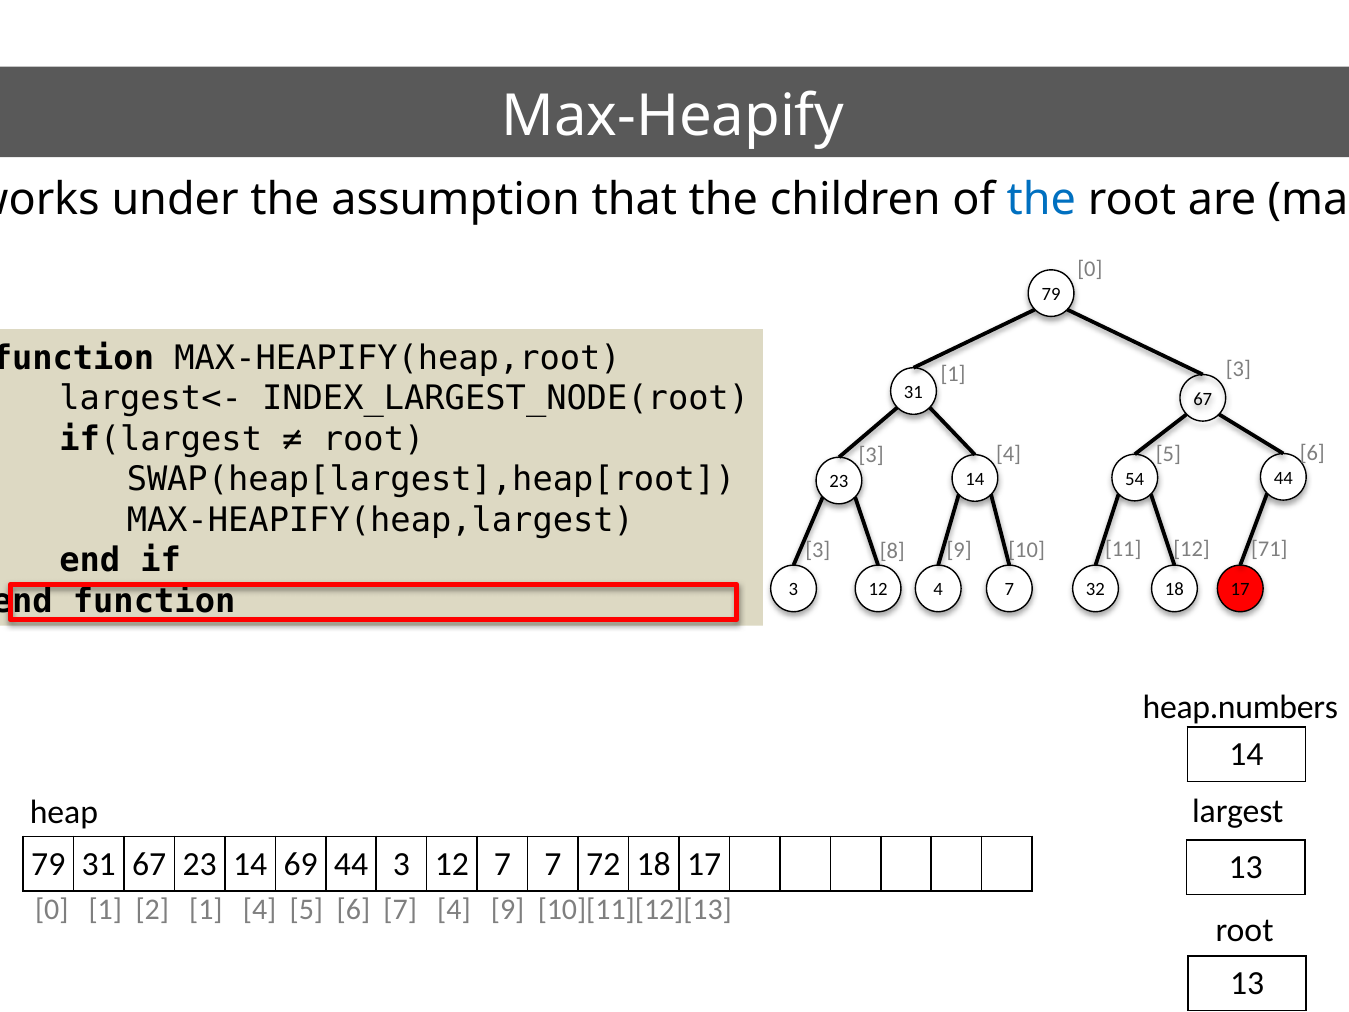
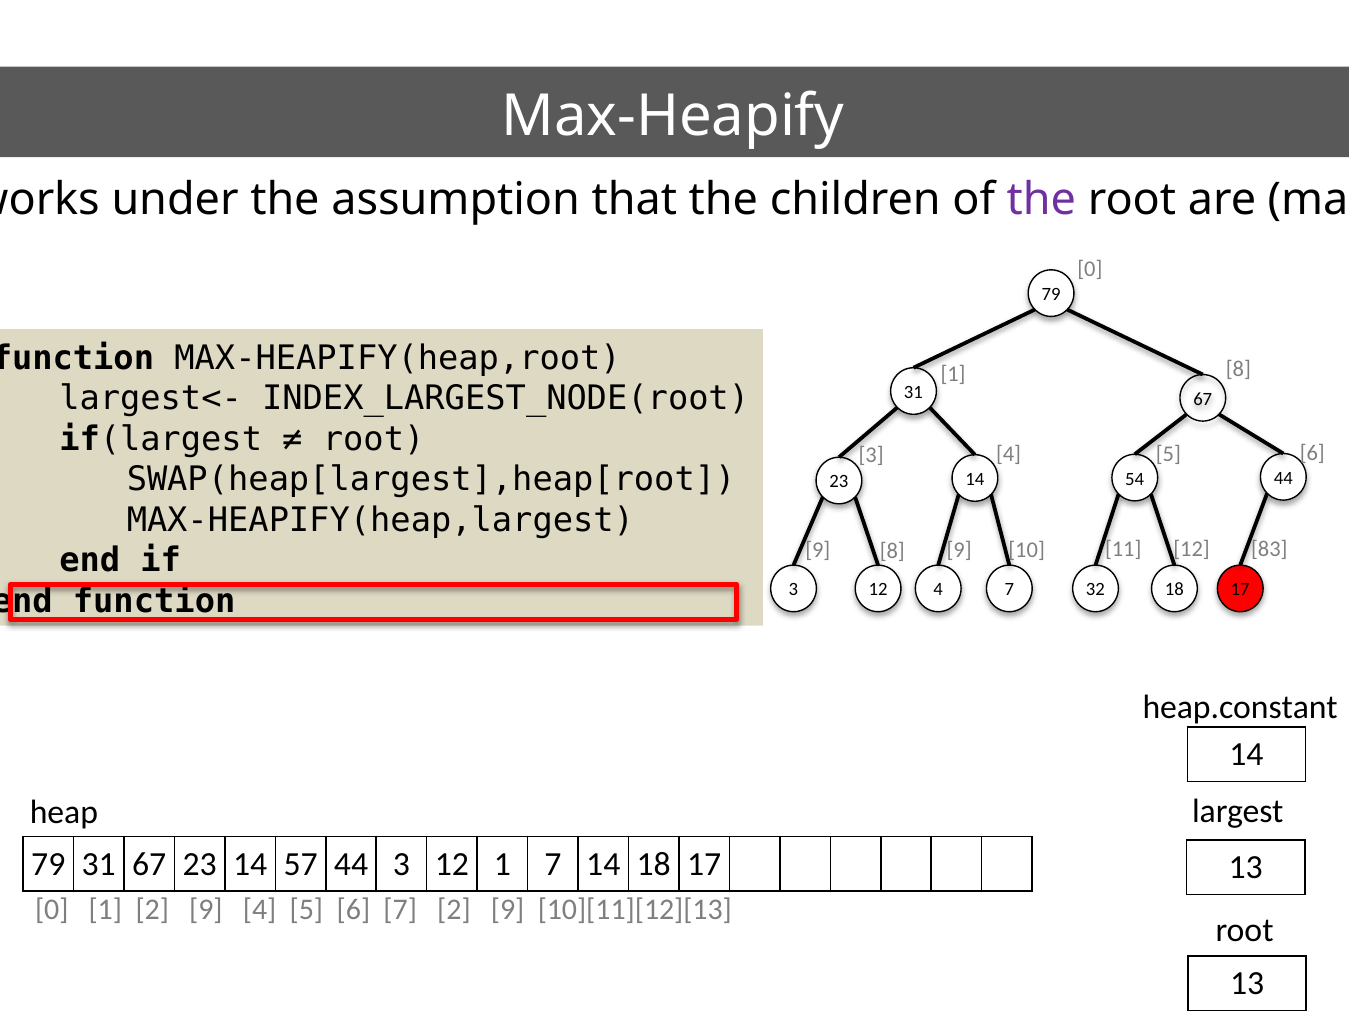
the at (1041, 200) colour: blue -> purple
1 3: 3 -> 8
3 at (818, 550): 3 -> 9
71: 71 -> 83
heap.numbers: heap.numbers -> heap.constant
69: 69 -> 57
12 7: 7 -> 1
7 72: 72 -> 14
1 2 1: 1 -> 9
7 4: 4 -> 2
